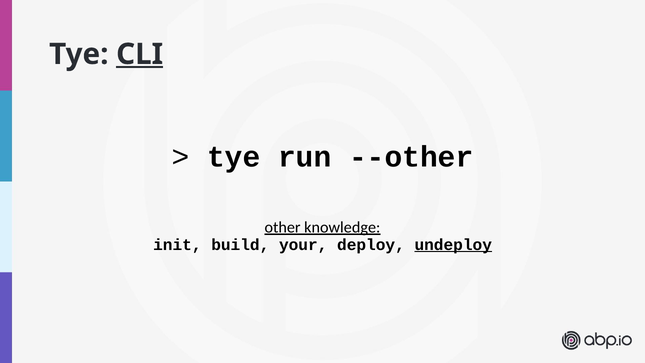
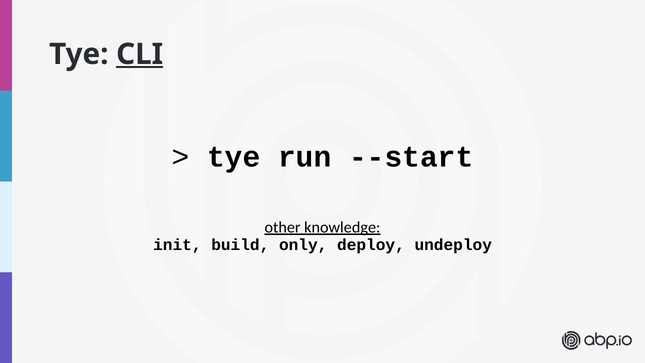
--other: --other -> --start
your: your -> only
undeploy underline: present -> none
